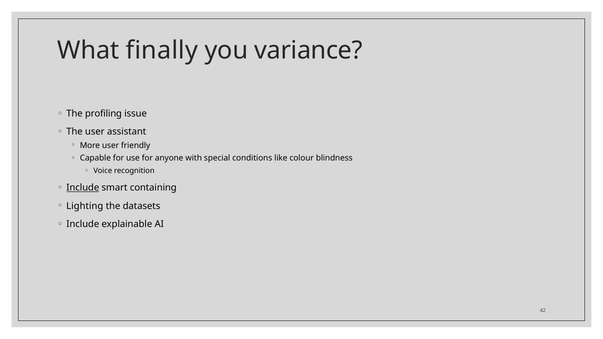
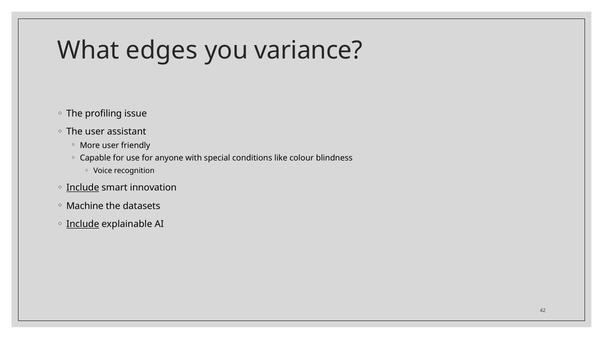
finally: finally -> edges
containing: containing -> innovation
Lighting: Lighting -> Machine
Include at (83, 224) underline: none -> present
